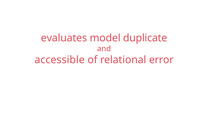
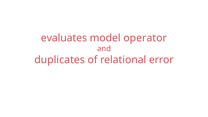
duplicate: duplicate -> operator
accessible: accessible -> duplicates
